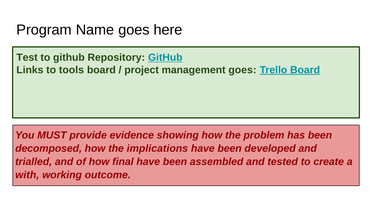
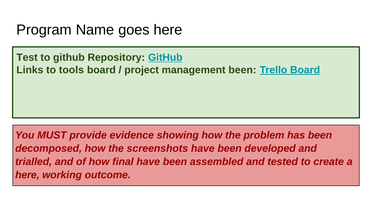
management goes: goes -> been
implications: implications -> screenshots
with at (27, 175): with -> here
